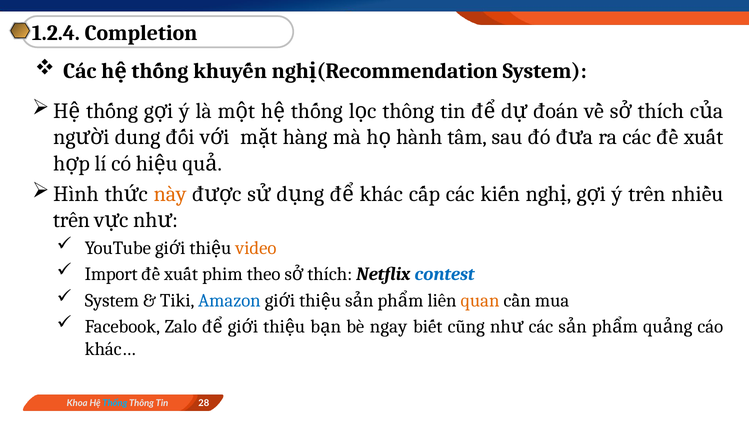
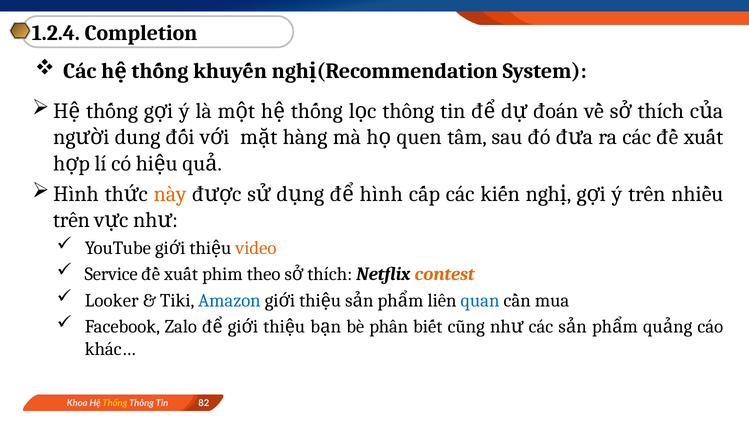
hành: hành -> quen
khác at (381, 194): khác -> hình
Import: Import -> Service
contest colour: blue -> orange
System at (112, 301): System -> Looker
quan colour: orange -> blue
ngay: ngay -> phần
Thống colour: light blue -> yellow
28: 28 -> 82
